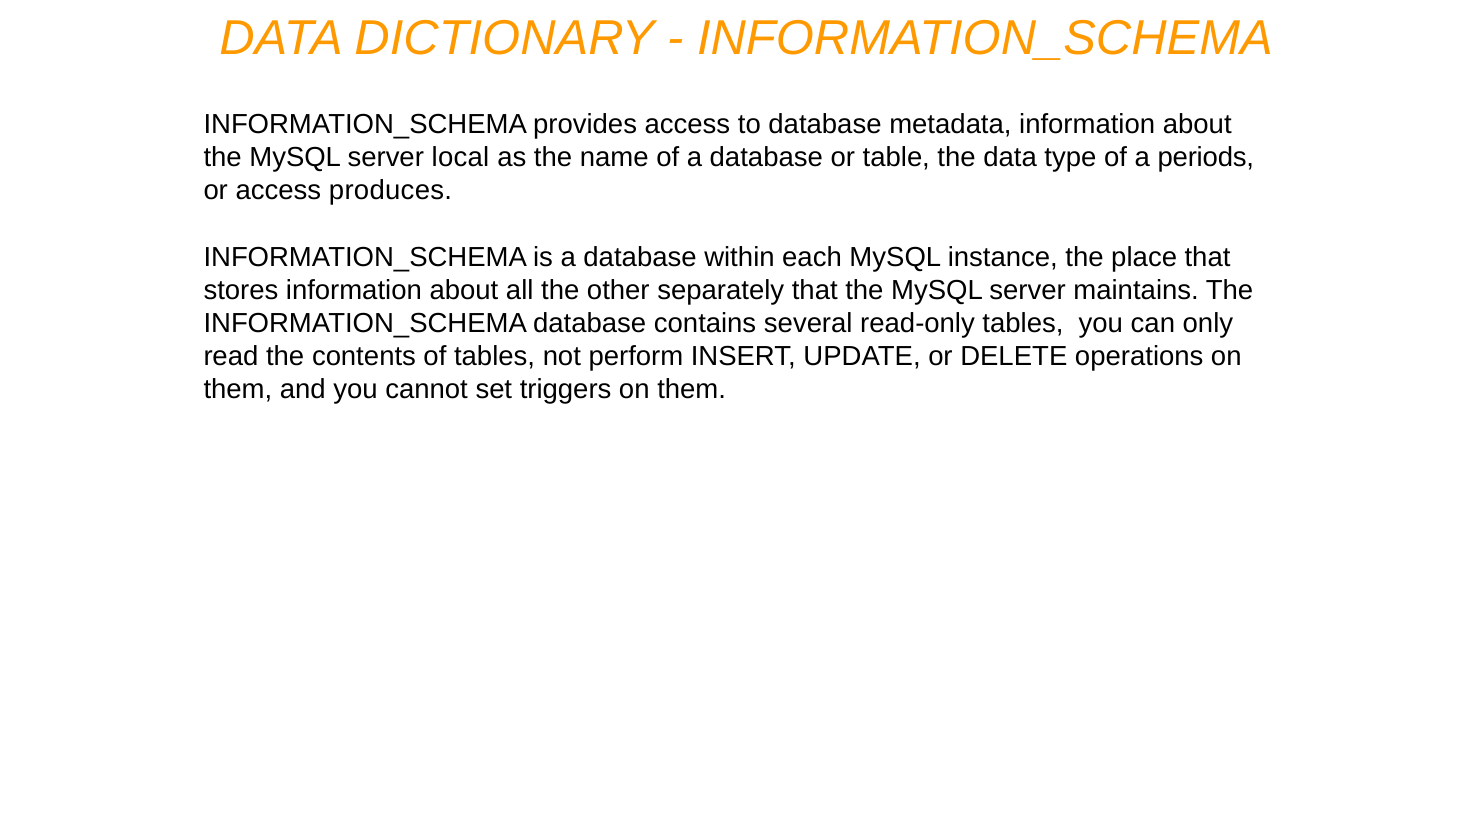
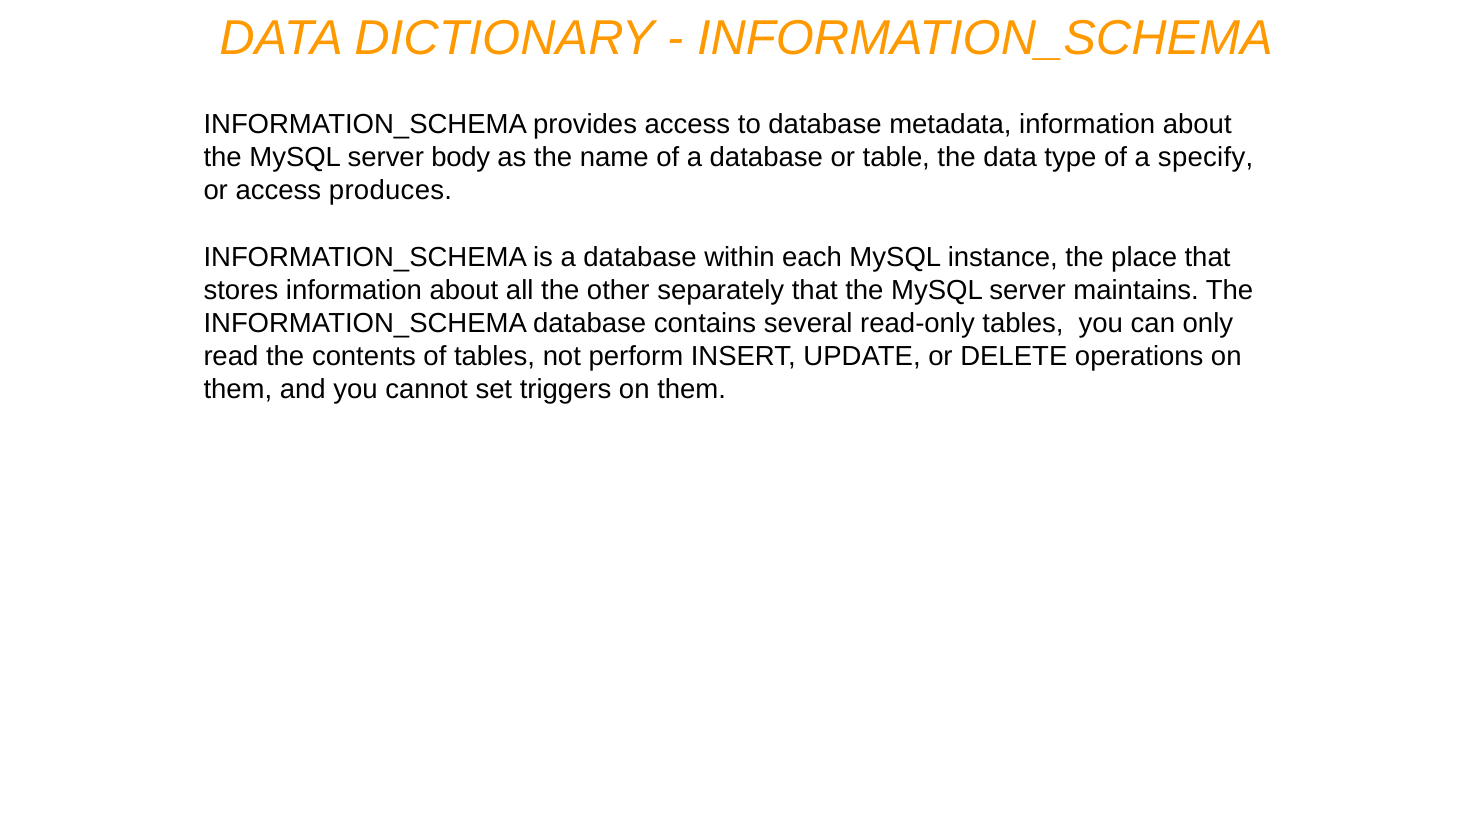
local: local -> body
periods: periods -> specify
